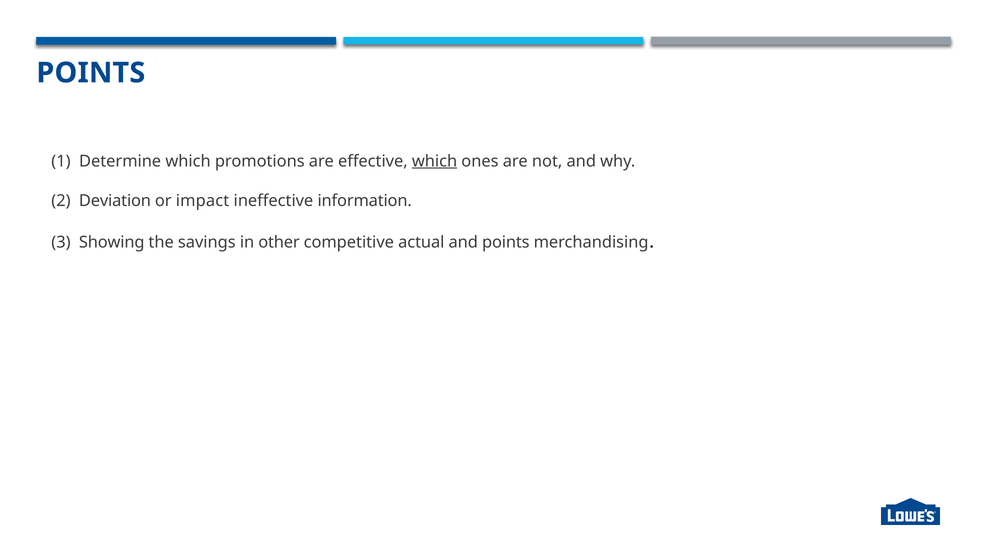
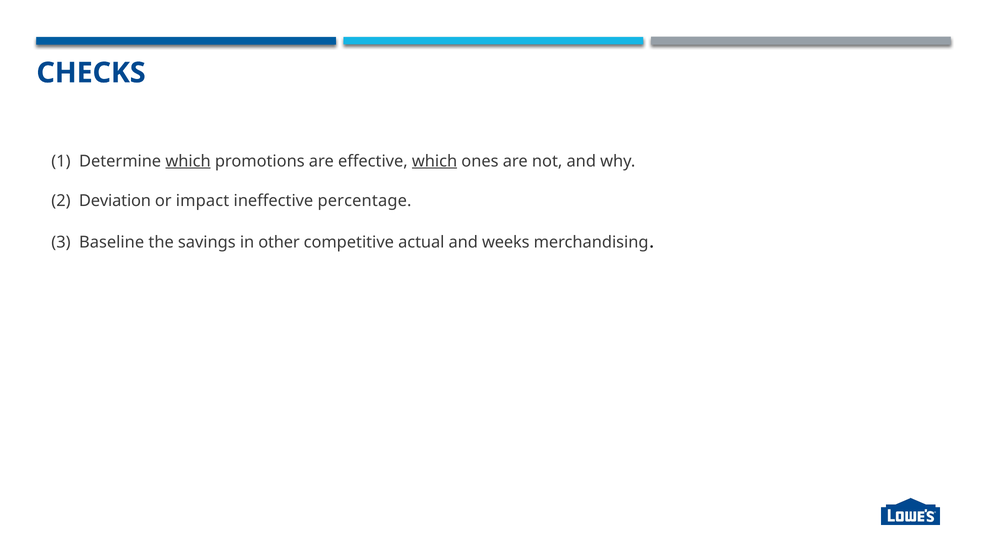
POINTS at (91, 73): POINTS -> CHECKS
which at (188, 161) underline: none -> present
information: information -> percentage
Showing: Showing -> Baseline
and points: points -> weeks
